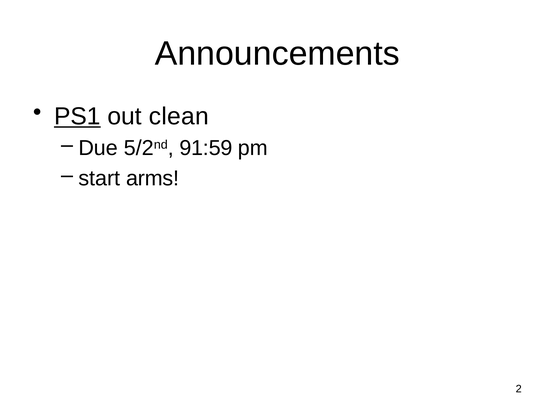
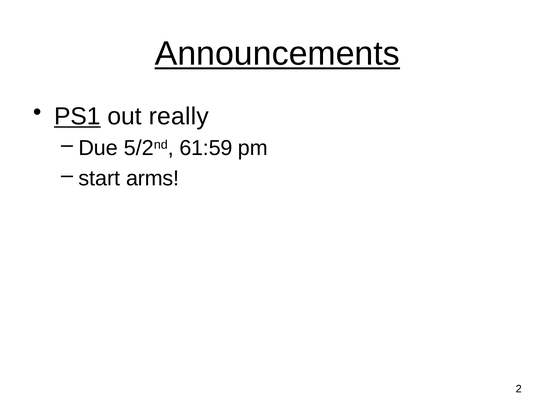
Announcements underline: none -> present
clean: clean -> really
91:59: 91:59 -> 61:59
